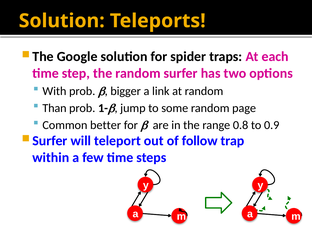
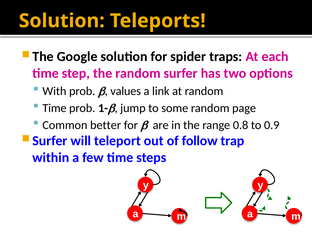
bigger: bigger -> values
Than at (54, 108): Than -> Time
